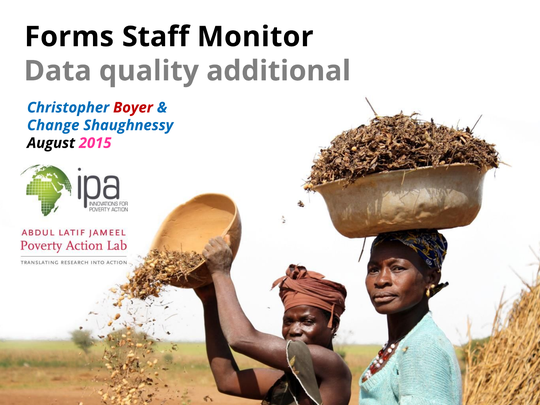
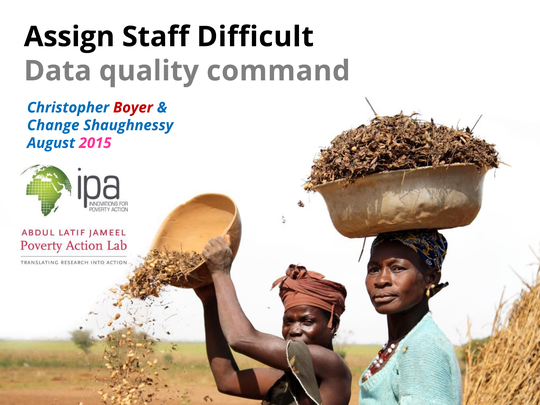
Forms: Forms -> Assign
Monitor: Monitor -> Difficult
additional: additional -> command
August colour: black -> blue
